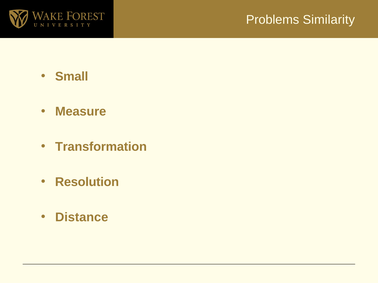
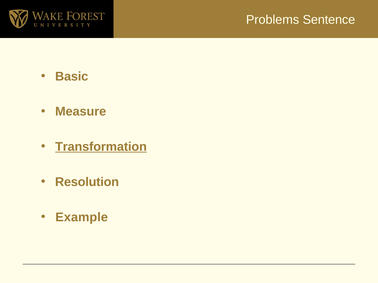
Similarity: Similarity -> Sentence
Small: Small -> Basic
Transformation underline: none -> present
Distance: Distance -> Example
